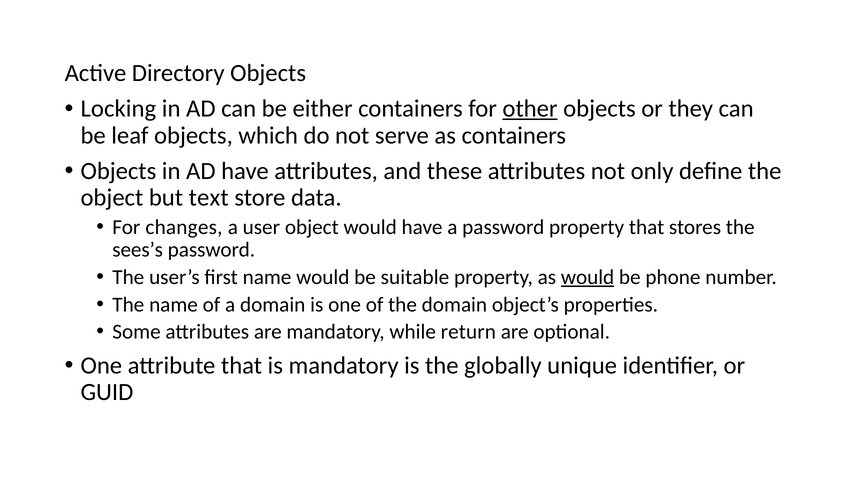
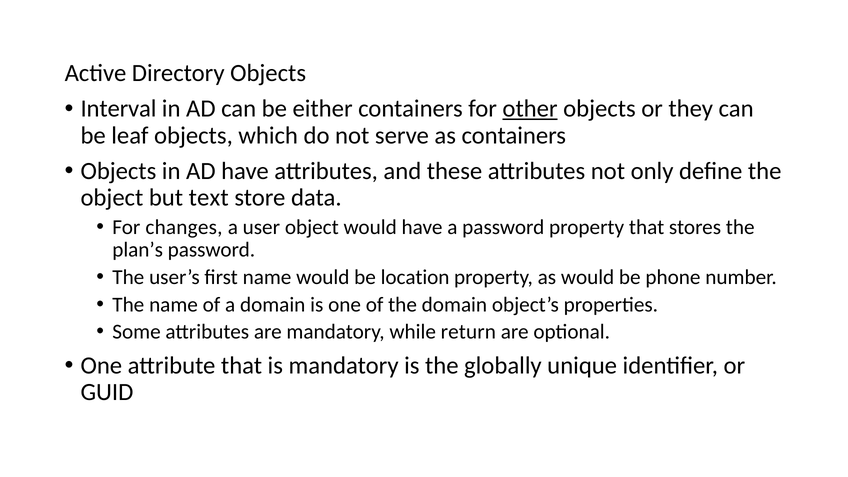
Locking: Locking -> Interval
sees’s: sees’s -> plan’s
suitable: suitable -> location
would at (588, 277) underline: present -> none
